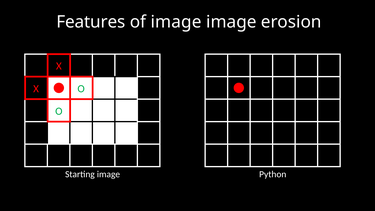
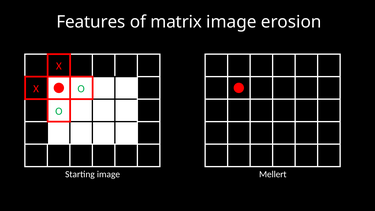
of image: image -> matrix
Python: Python -> Mellert
